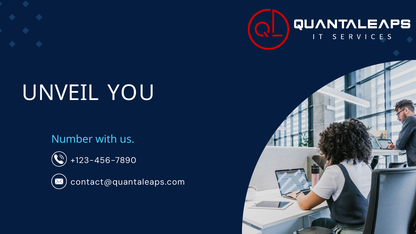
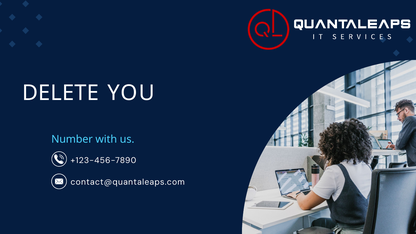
UNVEIL: UNVEIL -> DELETE
